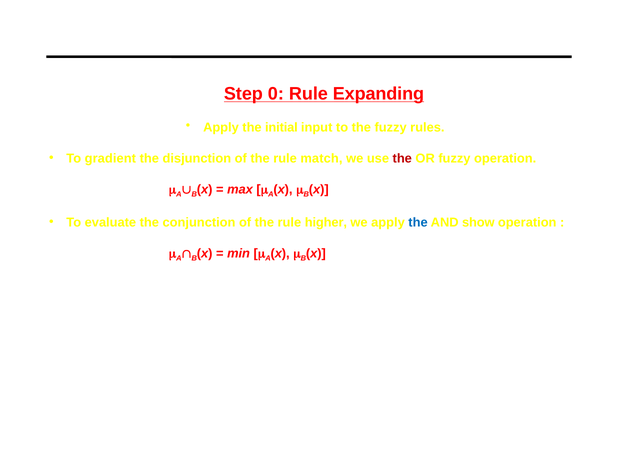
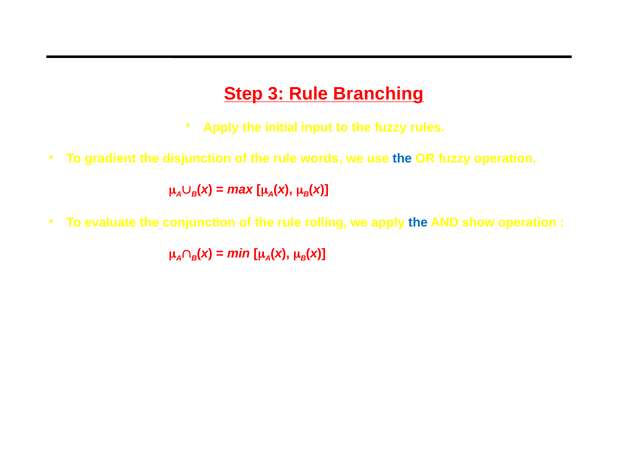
0: 0 -> 3
Expanding: Expanding -> Branching
match: match -> words
the at (402, 158) colour: red -> blue
higher: higher -> rolling
